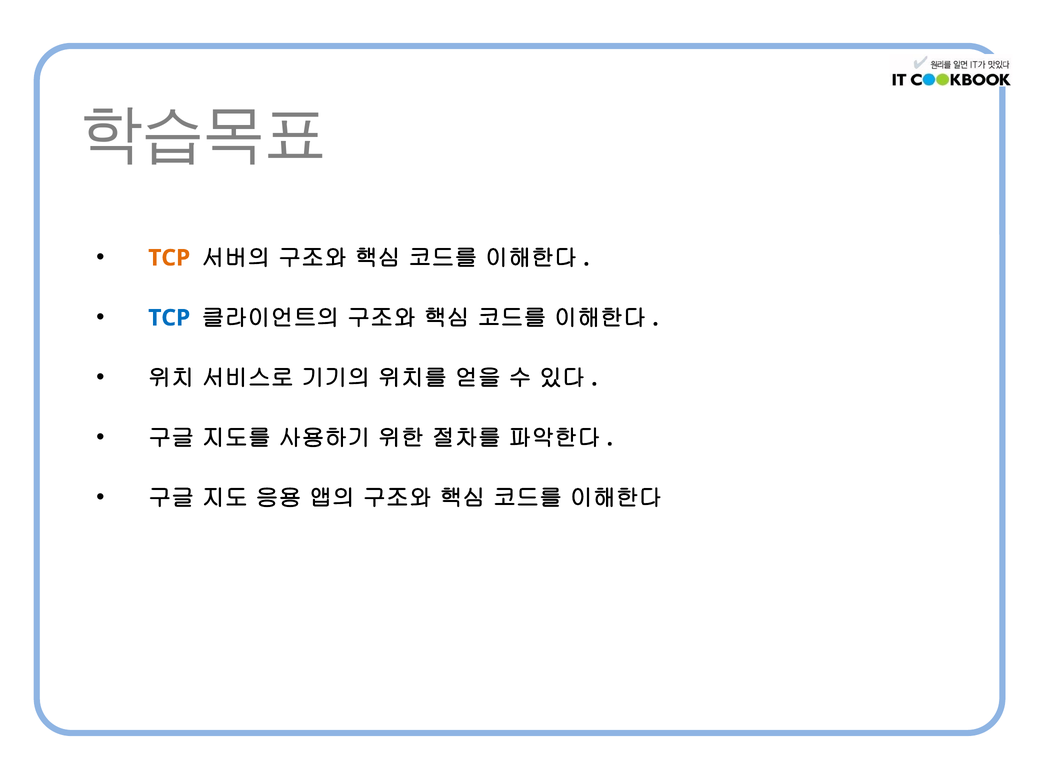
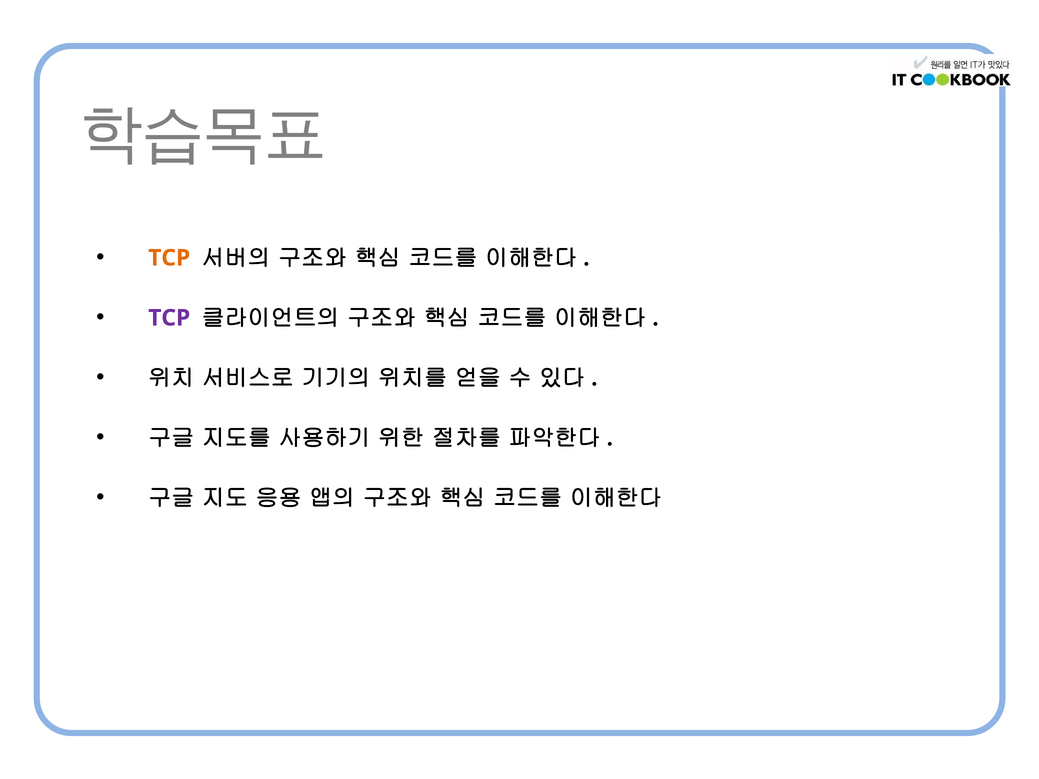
TCP at (169, 318) colour: blue -> purple
